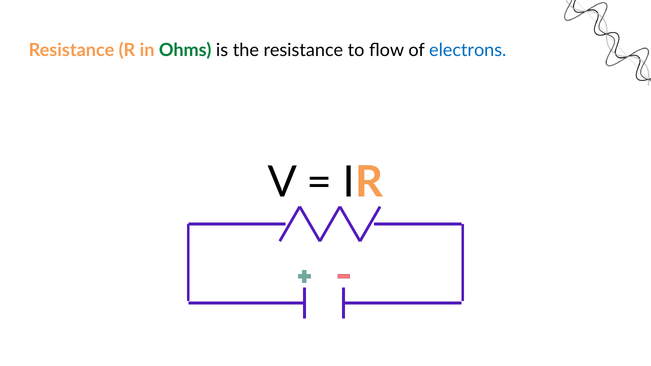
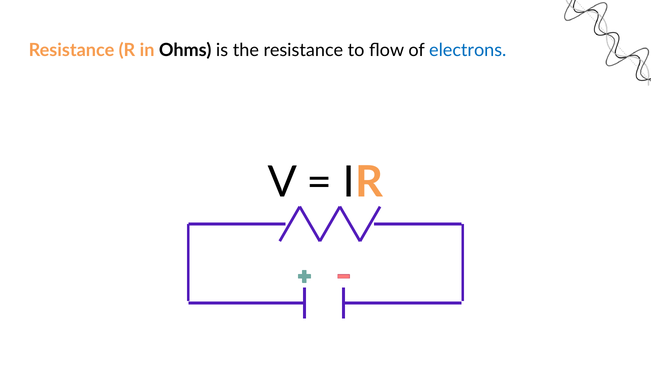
Ohms colour: green -> black
